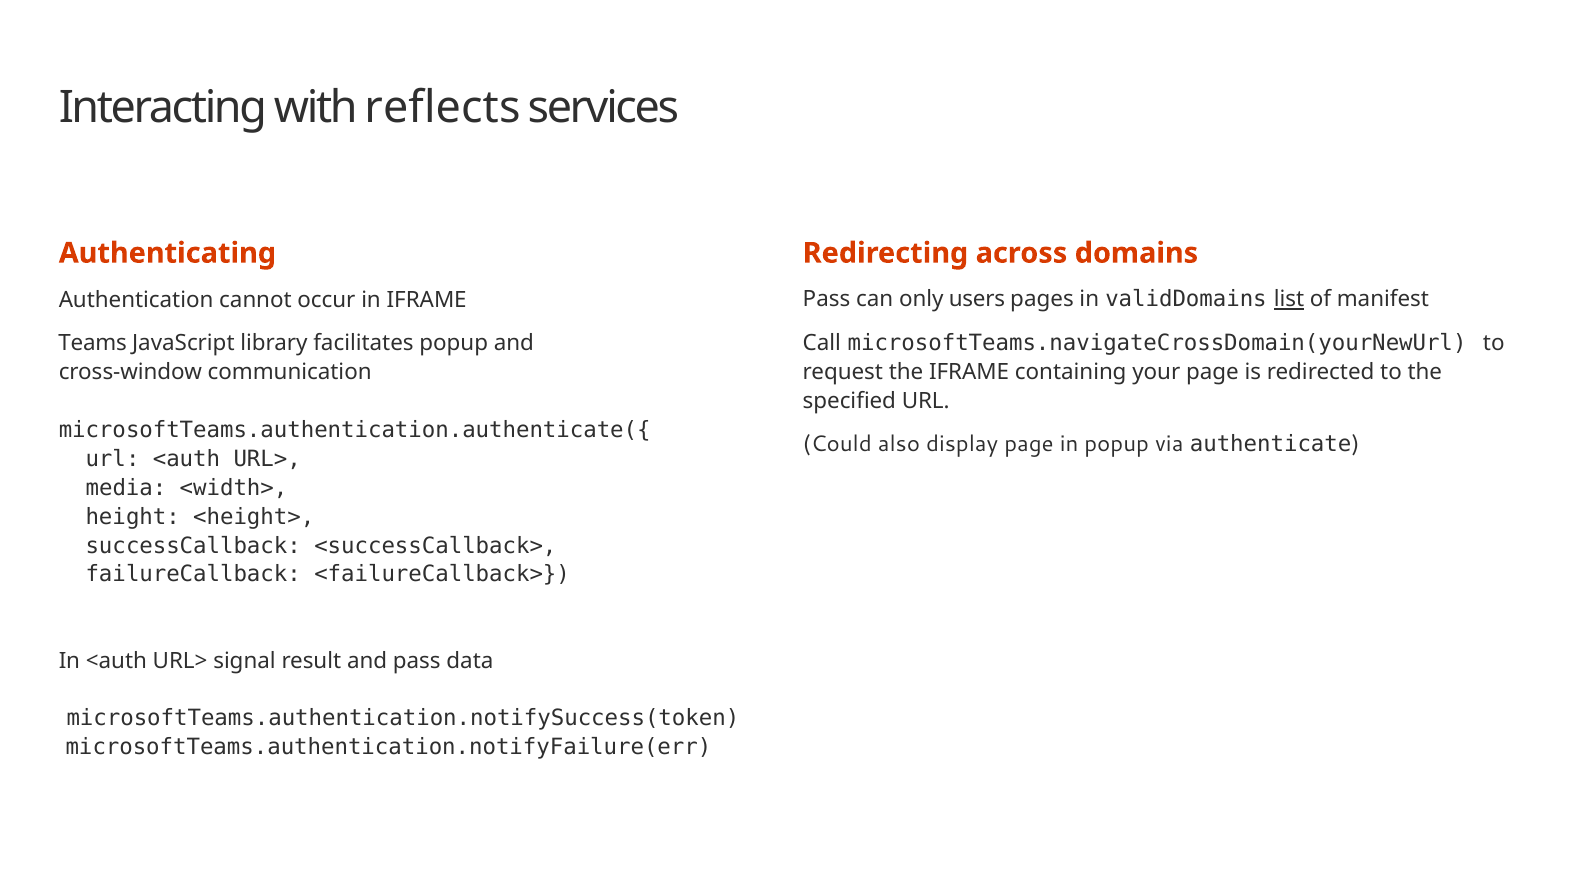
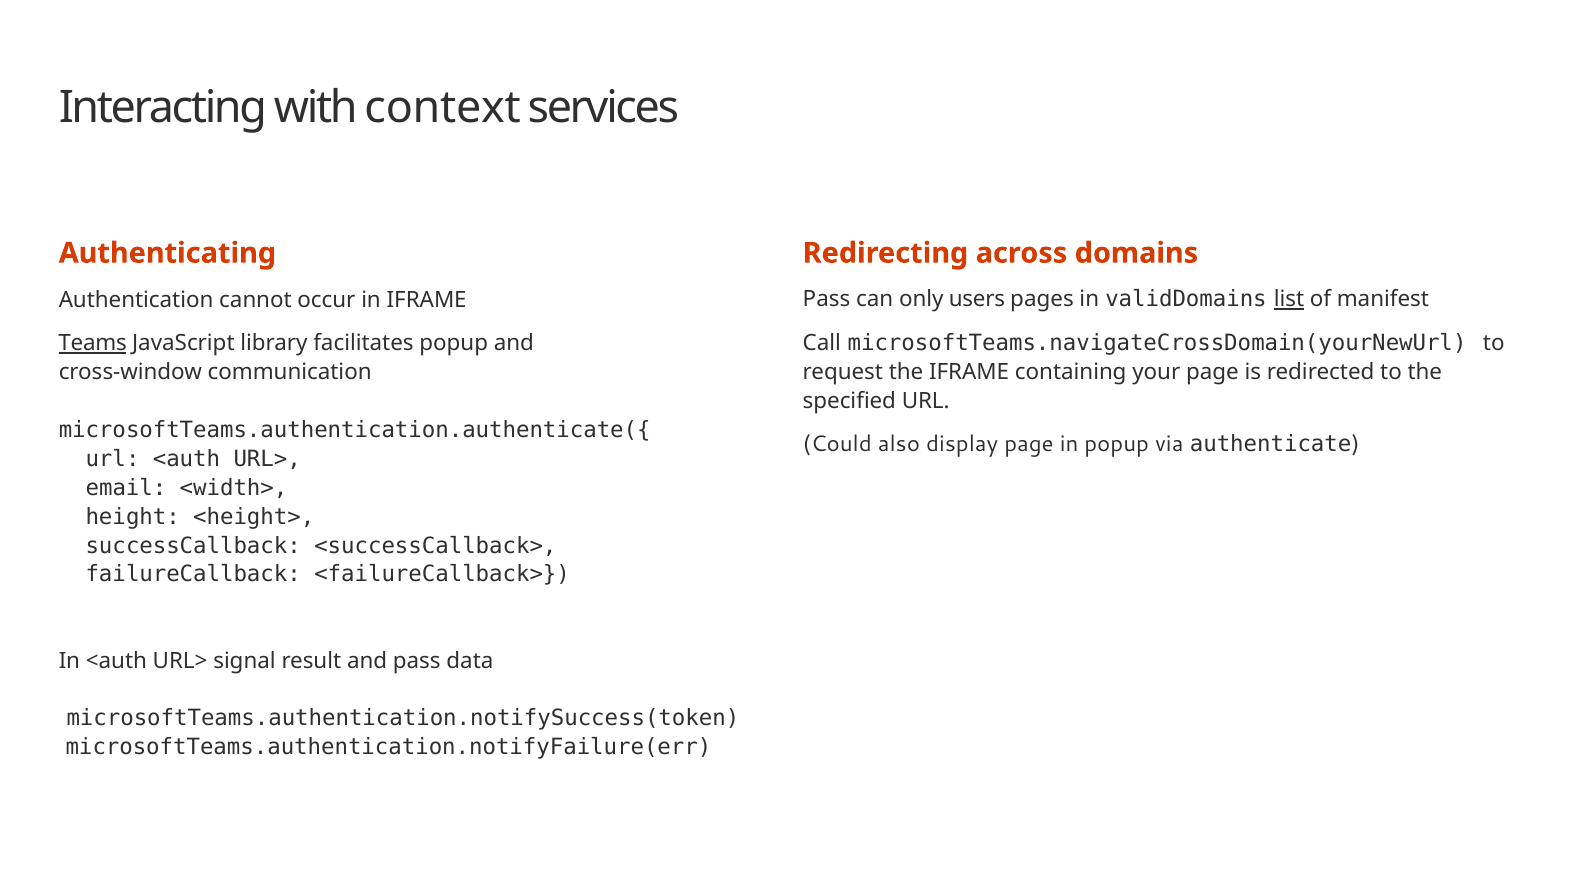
reflects: reflects -> context
Teams underline: none -> present
media: media -> email
